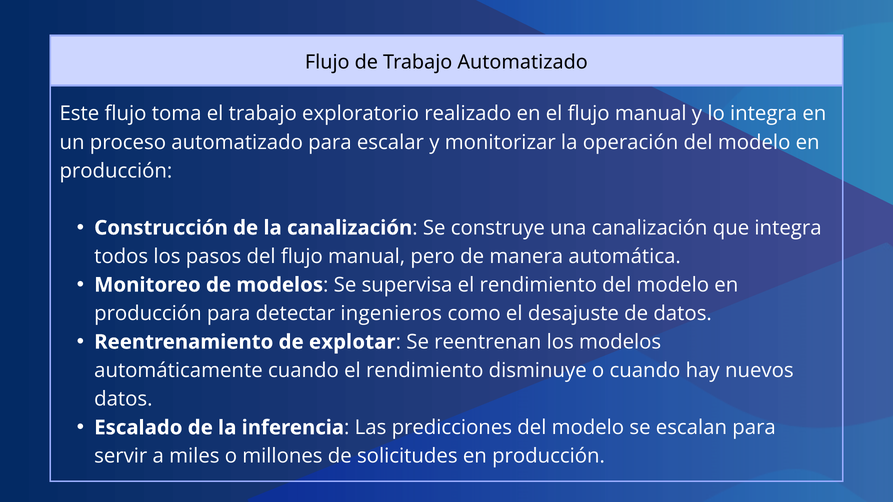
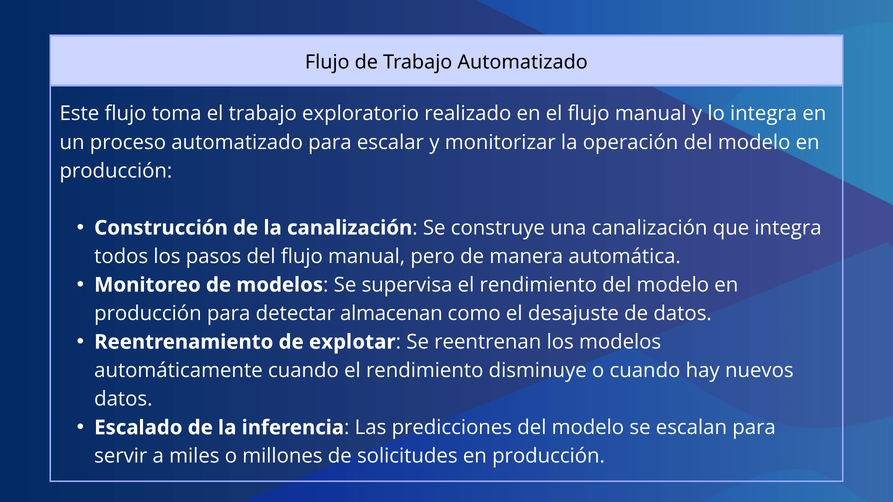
ingenieros: ingenieros -> almacenan
